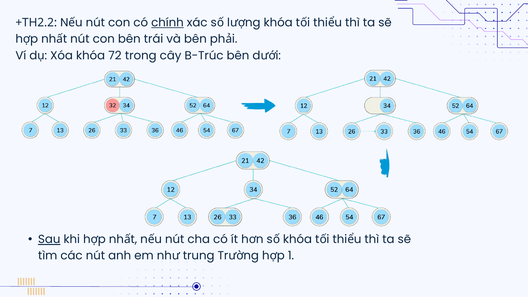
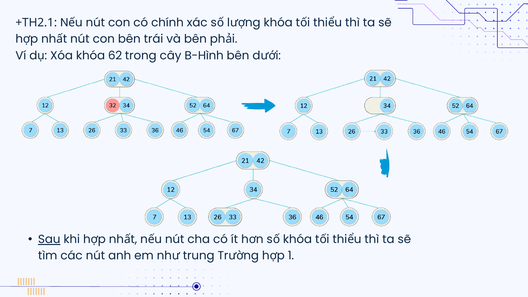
+TH2.2: +TH2.2 -> +TH2.1
chính underline: present -> none
72: 72 -> 62
B-Trúc: B-Trúc -> B-Hình
